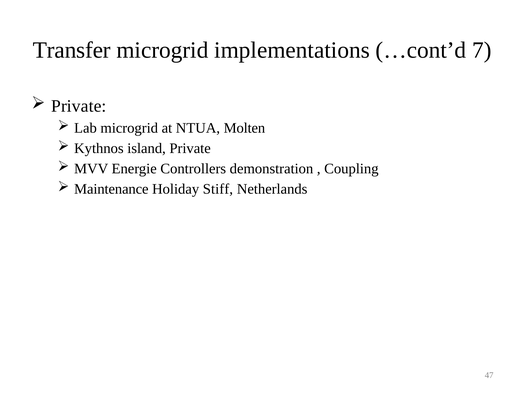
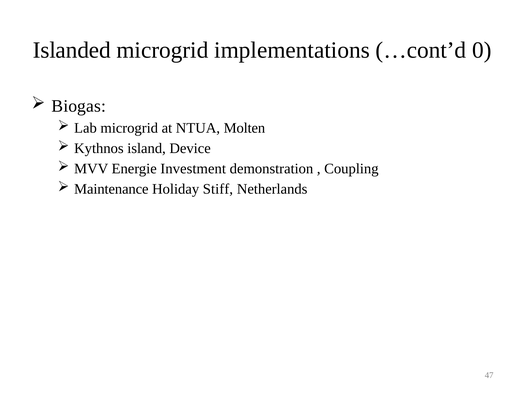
Transfer: Transfer -> Islanded
7: 7 -> 0
Private at (79, 106): Private -> Biogas
island Private: Private -> Device
Controllers: Controllers -> Investment
